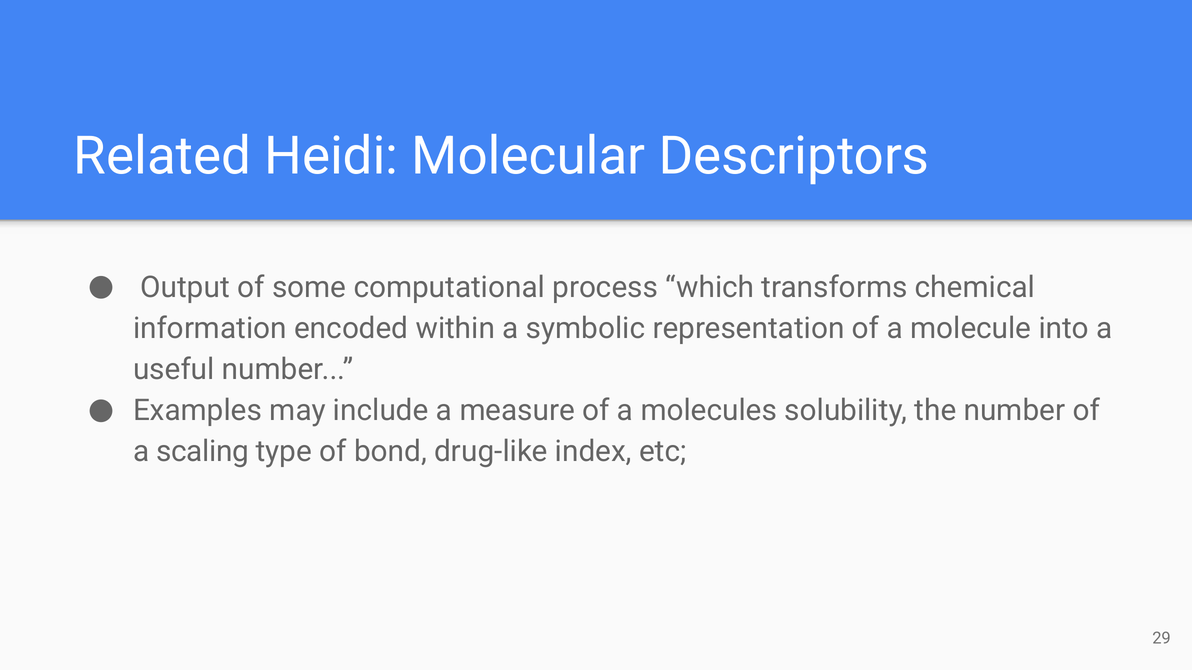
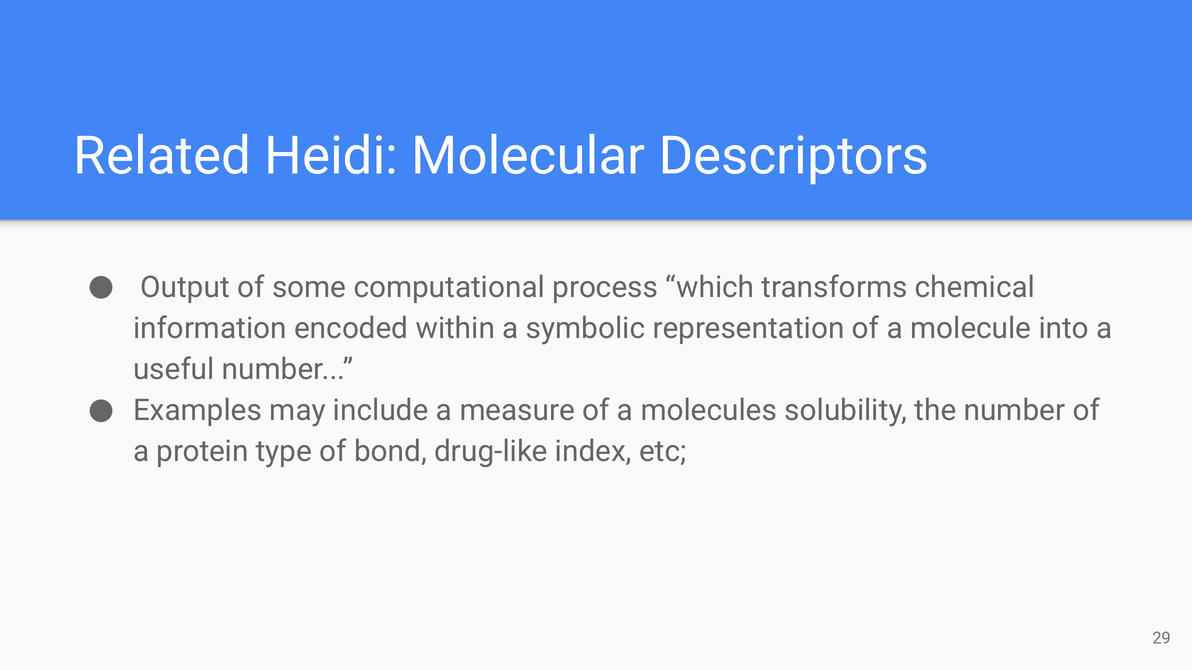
scaling: scaling -> protein
